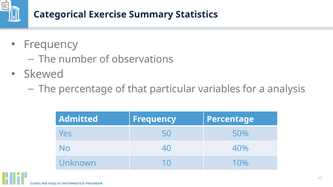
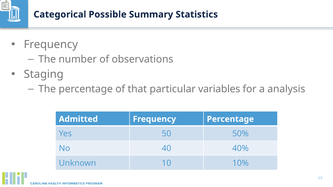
Exercise: Exercise -> Possible
Skewed: Skewed -> Staging
